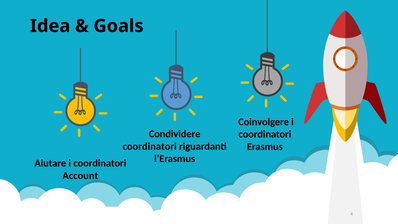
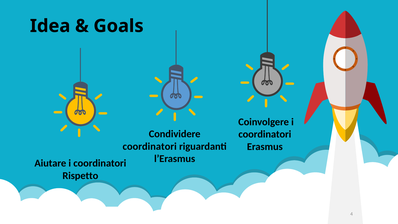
Account: Account -> Rispetto
